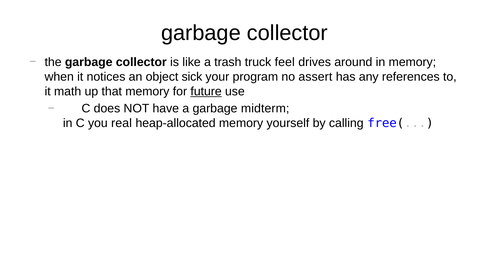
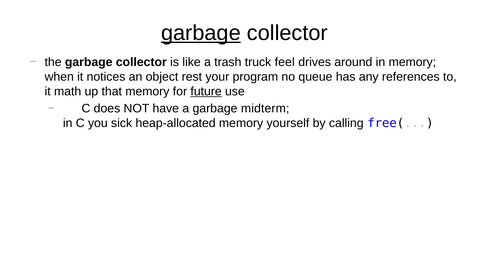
garbage at (201, 33) underline: none -> present
sick: sick -> rest
assert: assert -> queue
real: real -> sick
